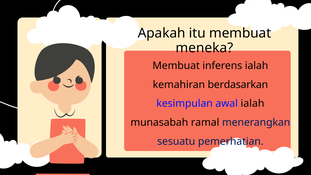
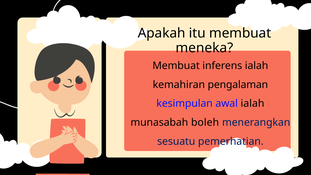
berdasarkan: berdasarkan -> pengalaman
ramal: ramal -> boleh
